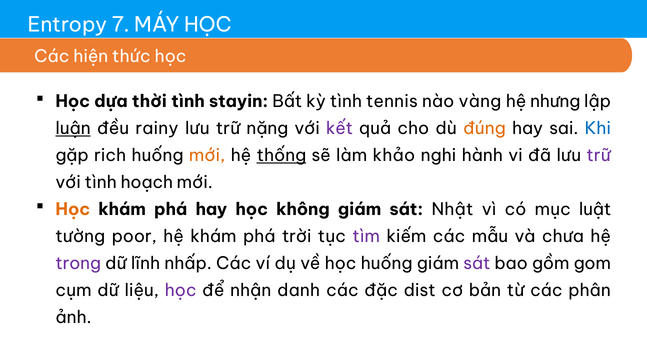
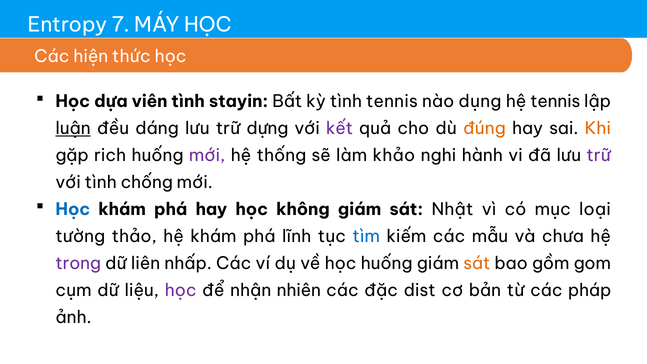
thời: thời -> viên
vàng: vàng -> dụng
hệ nhưng: nhưng -> tennis
rainy: rainy -> dáng
nặng: nặng -> dựng
Khi colour: blue -> orange
mới at (207, 156) colour: orange -> purple
thống underline: present -> none
hoạch: hoạch -> chống
Học at (73, 209) colour: orange -> blue
luật: luật -> loại
poor: poor -> thảo
trời: trời -> lĩnh
tìm colour: purple -> blue
lĩnh: lĩnh -> liên
sát at (477, 263) colour: purple -> orange
danh: danh -> nhiên
phân: phân -> pháp
